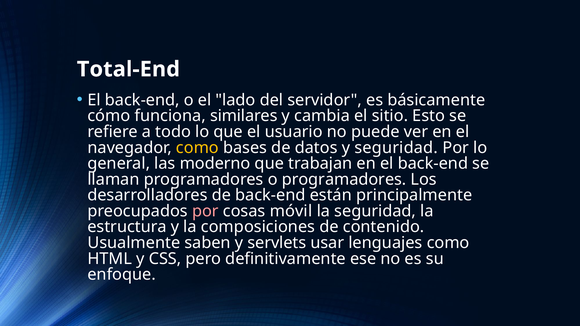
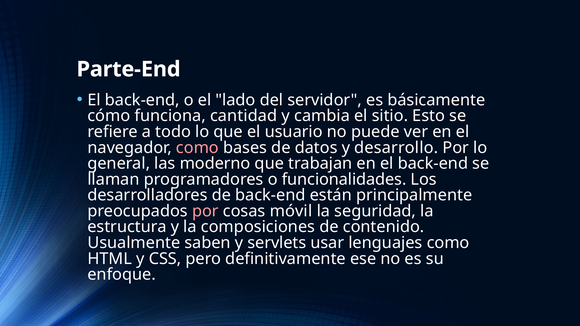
Total-End: Total-End -> Parte-End
similares: similares -> cantidad
como at (197, 148) colour: yellow -> pink
y seguridad: seguridad -> desarrollo
o programadores: programadores -> funcionalidades
